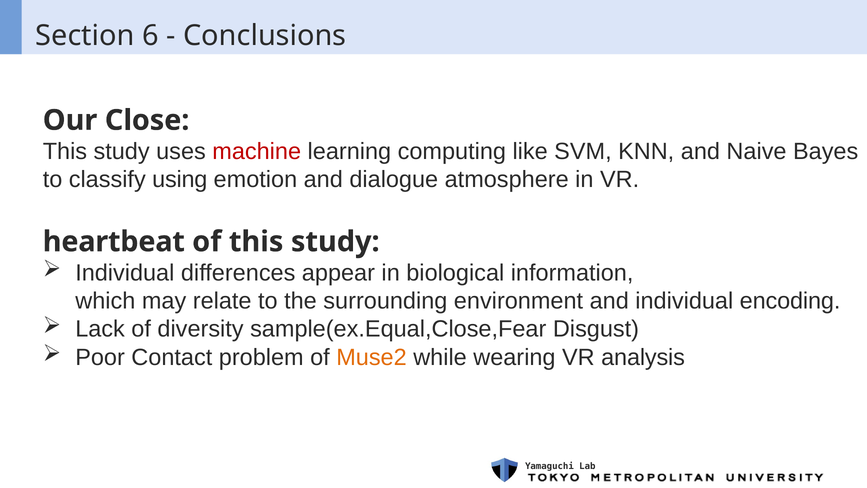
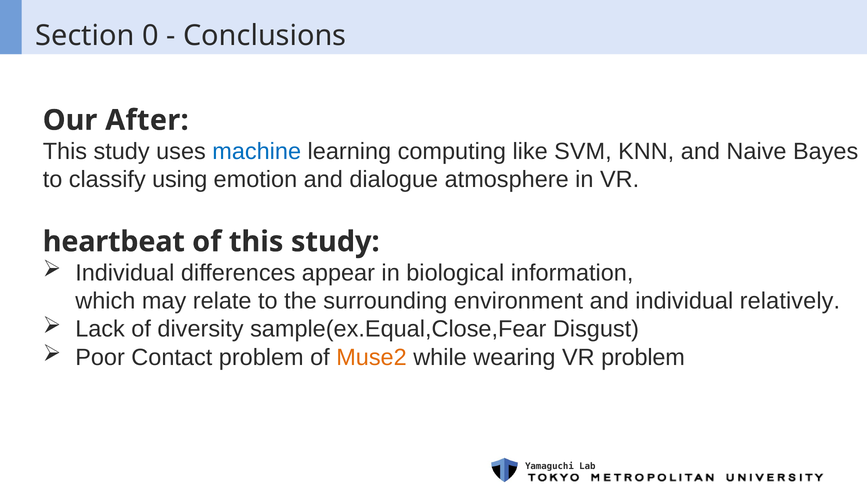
6: 6 -> 0
Close: Close -> After
machine colour: red -> blue
encoding: encoding -> relatively
VR analysis: analysis -> problem
